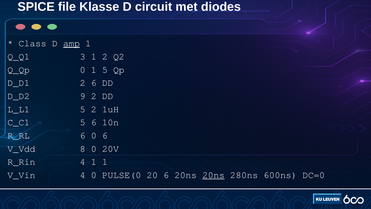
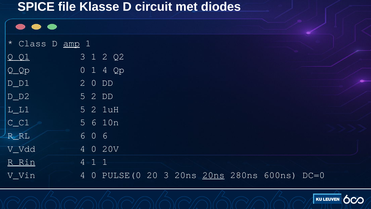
Q_Q1 underline: none -> present
1 5: 5 -> 4
2 6: 6 -> 0
D_D2 9: 9 -> 5
V_Vdd 8: 8 -> 4
R_Rin underline: none -> present
20 6: 6 -> 3
